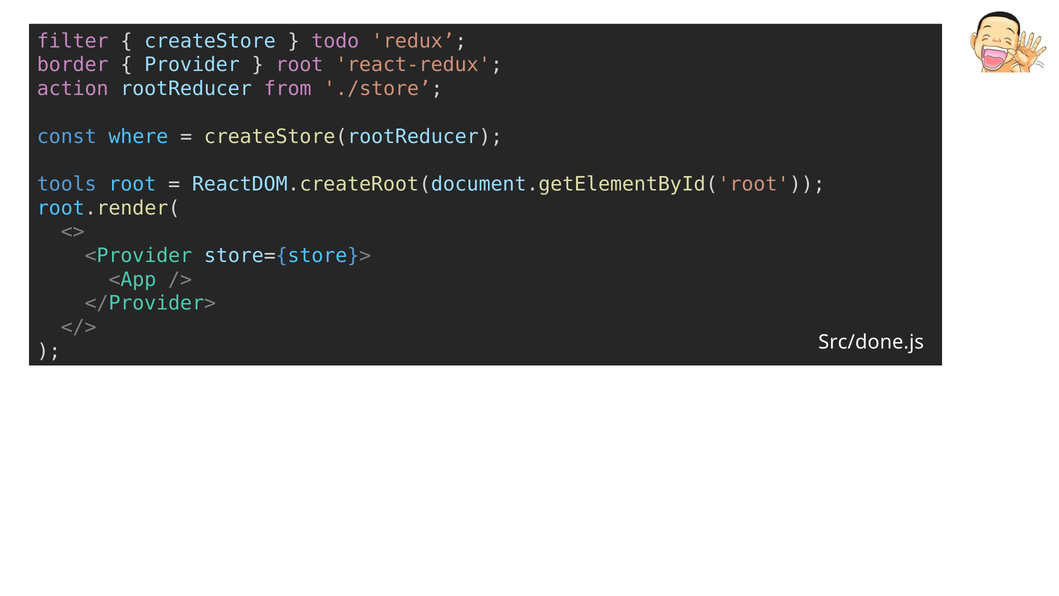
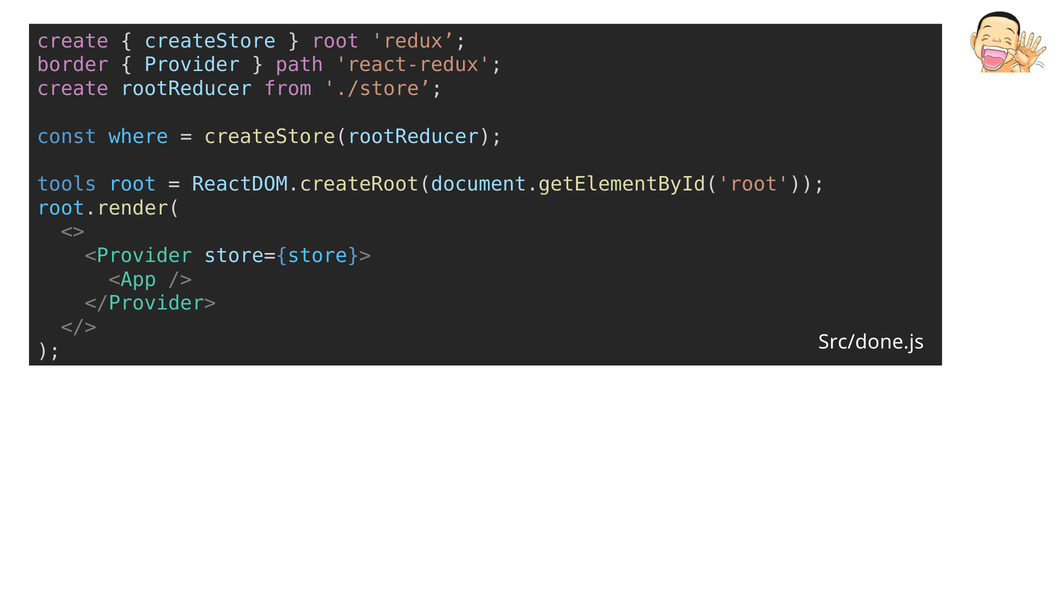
filter at (73, 41): filter -> create
todo at (335, 41): todo -> root
root at (299, 65): root -> path
action at (73, 89): action -> create
